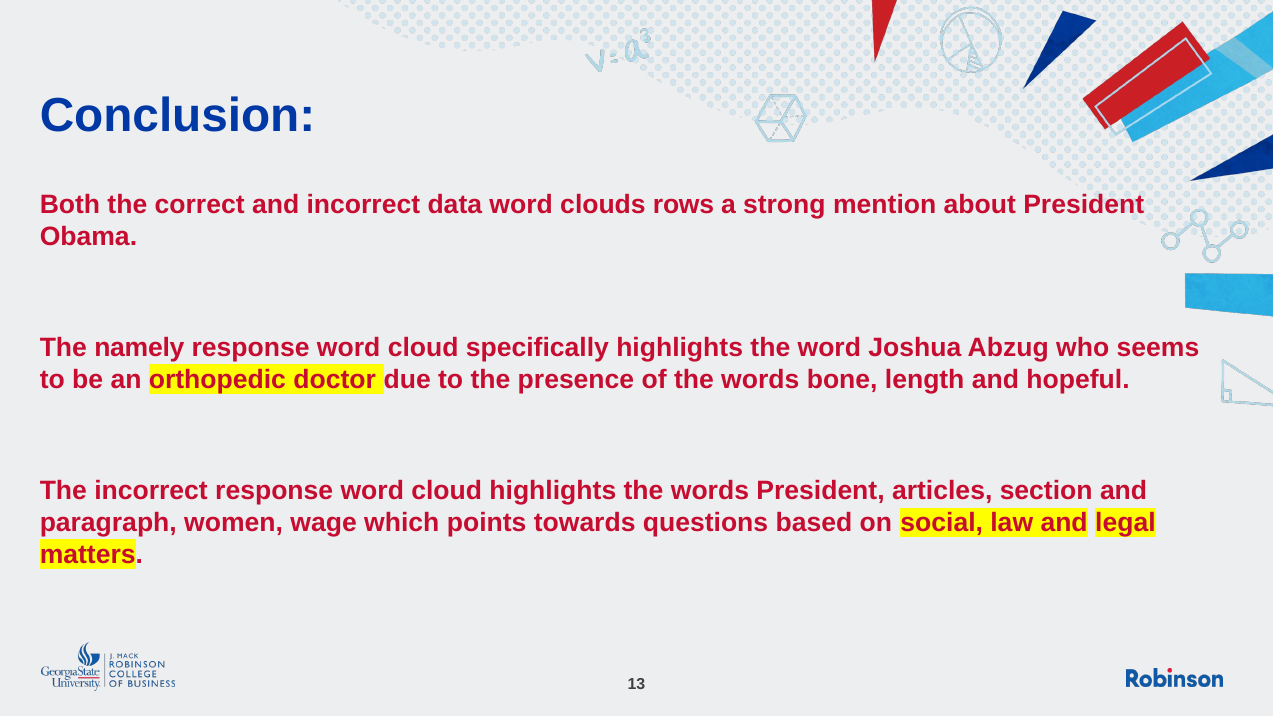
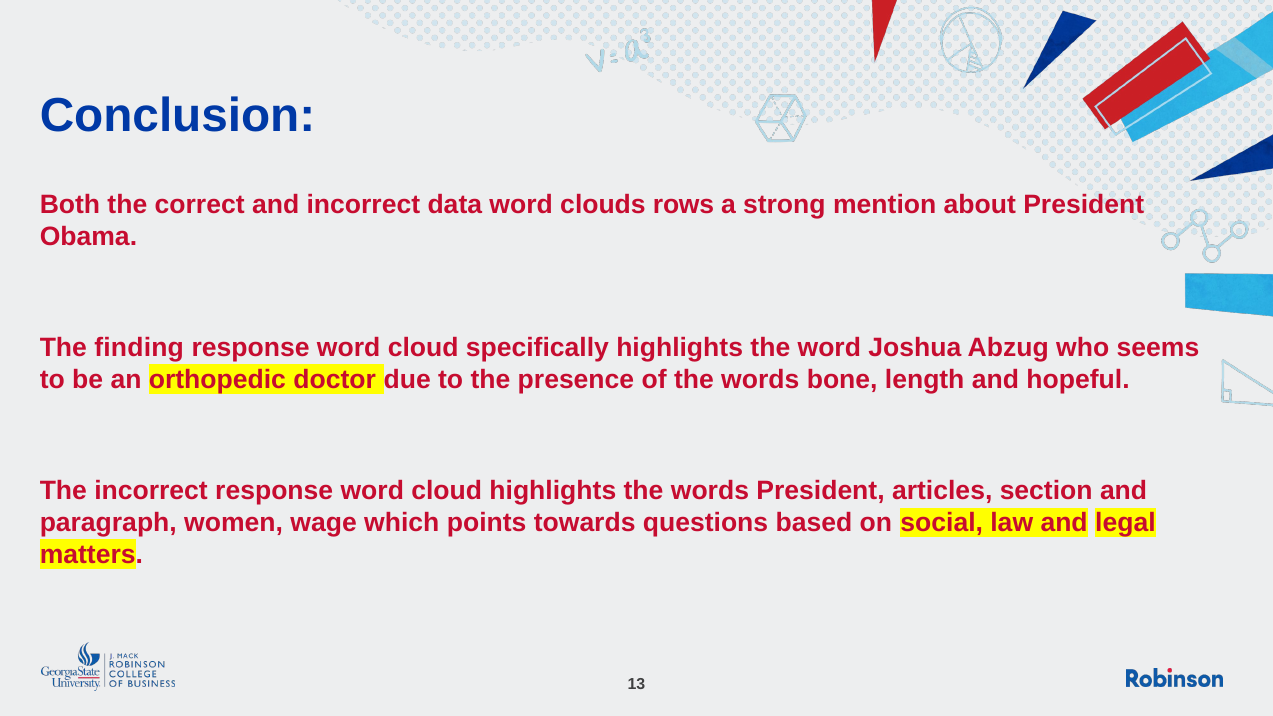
namely: namely -> finding
